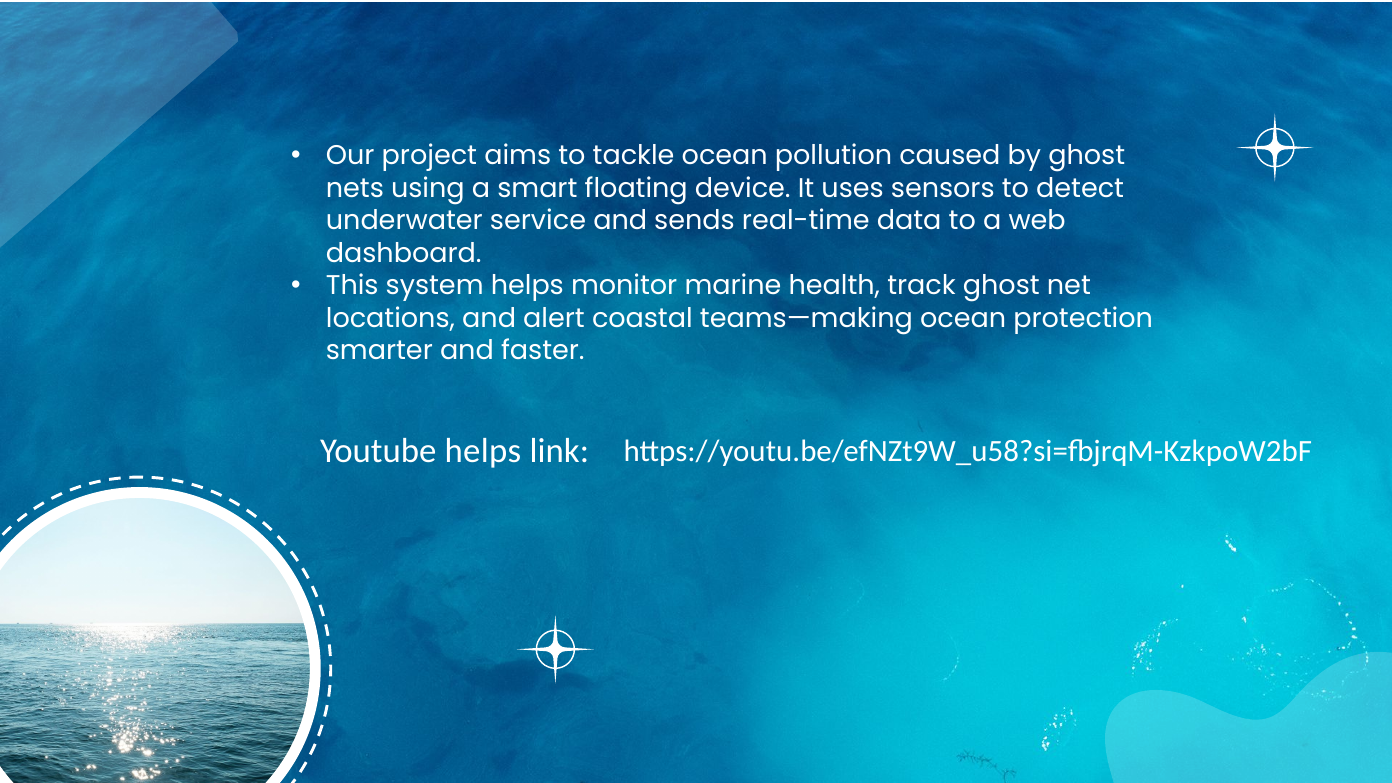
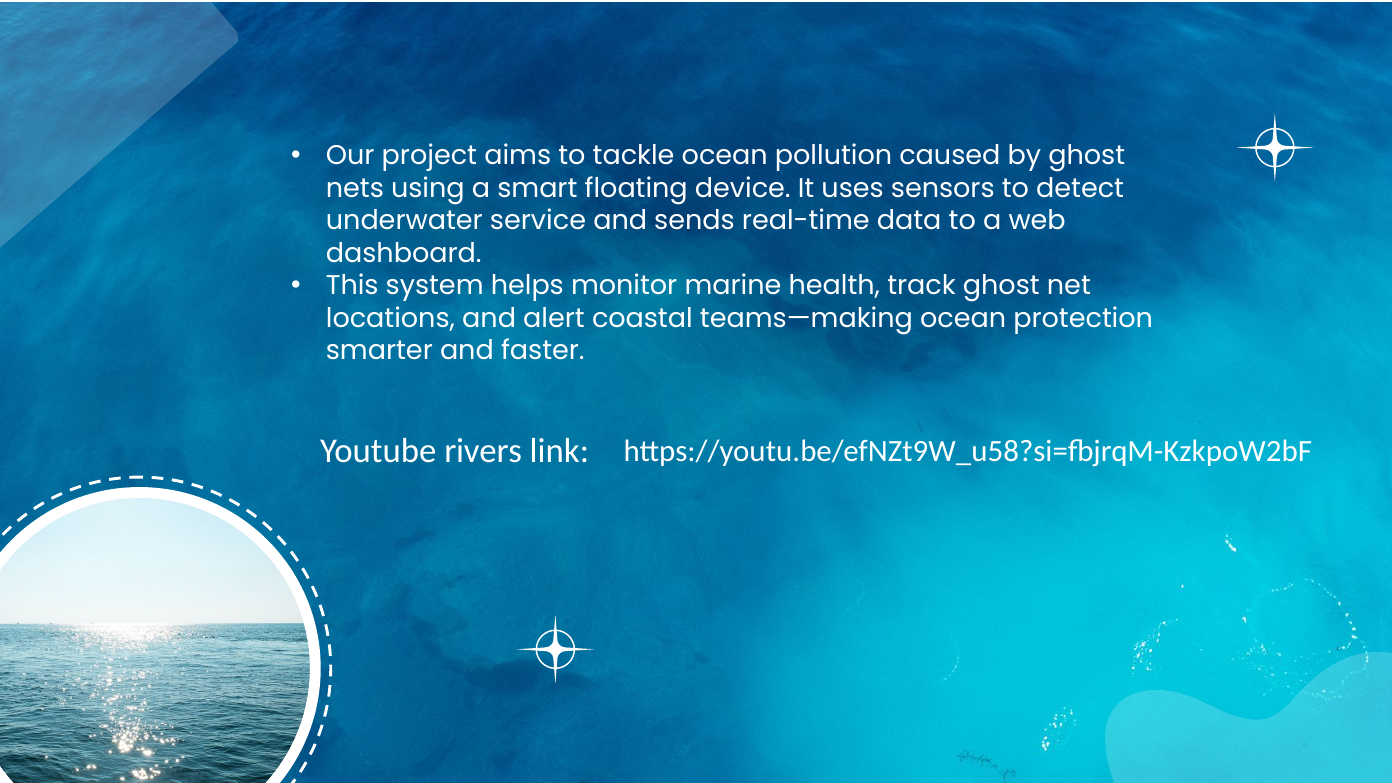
Youtube helps: helps -> rivers
